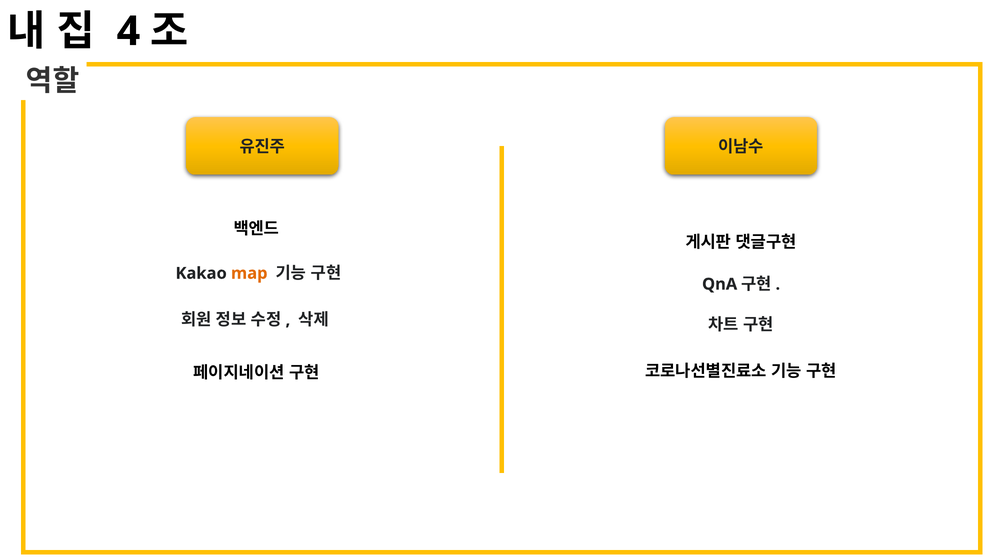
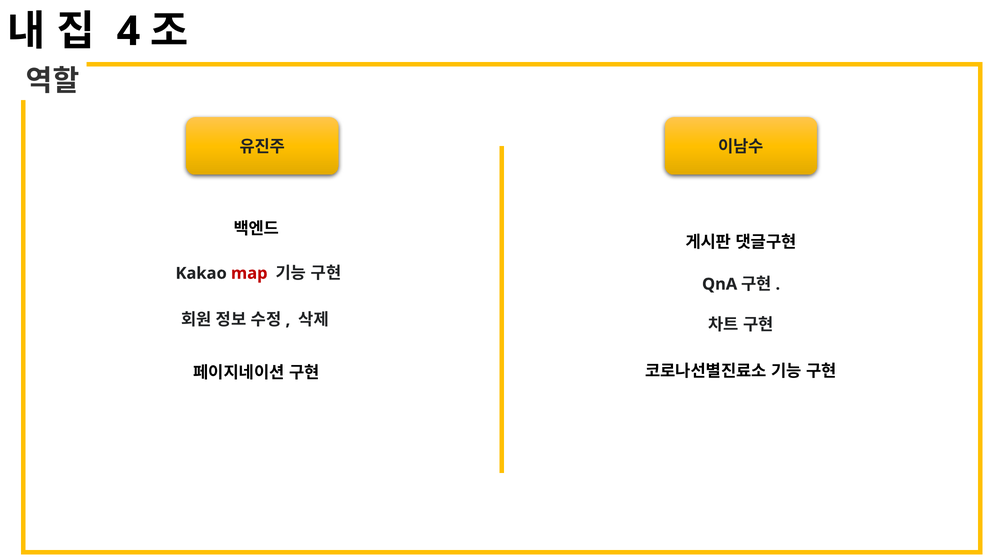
map colour: orange -> red
